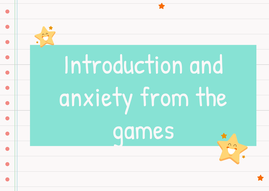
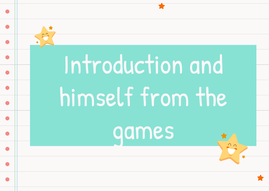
anxiety: anxiety -> himself
